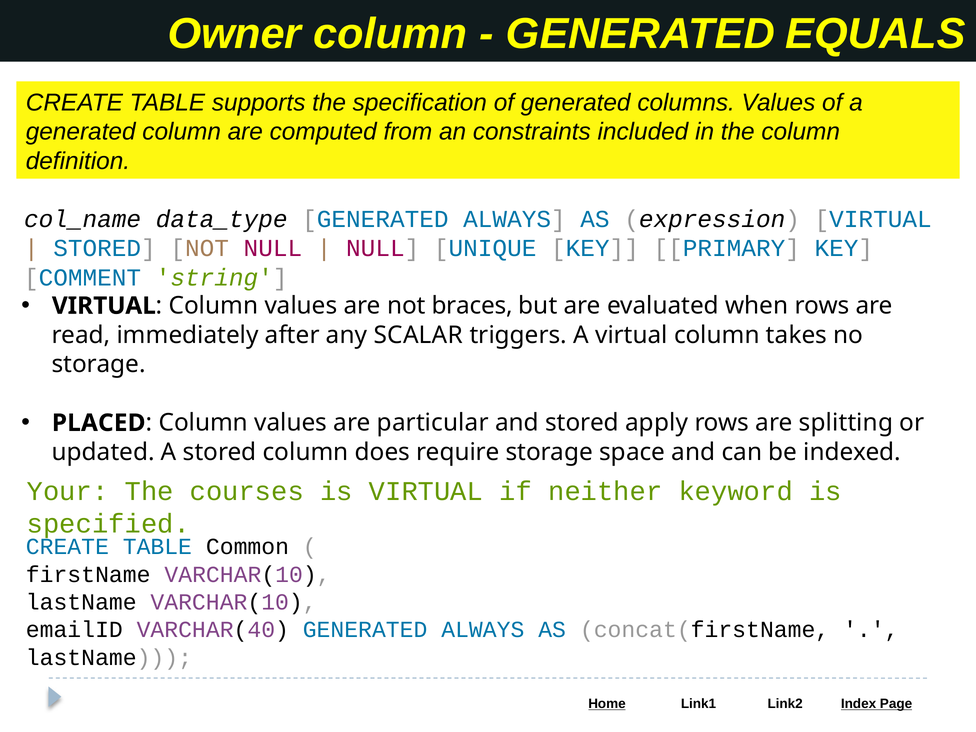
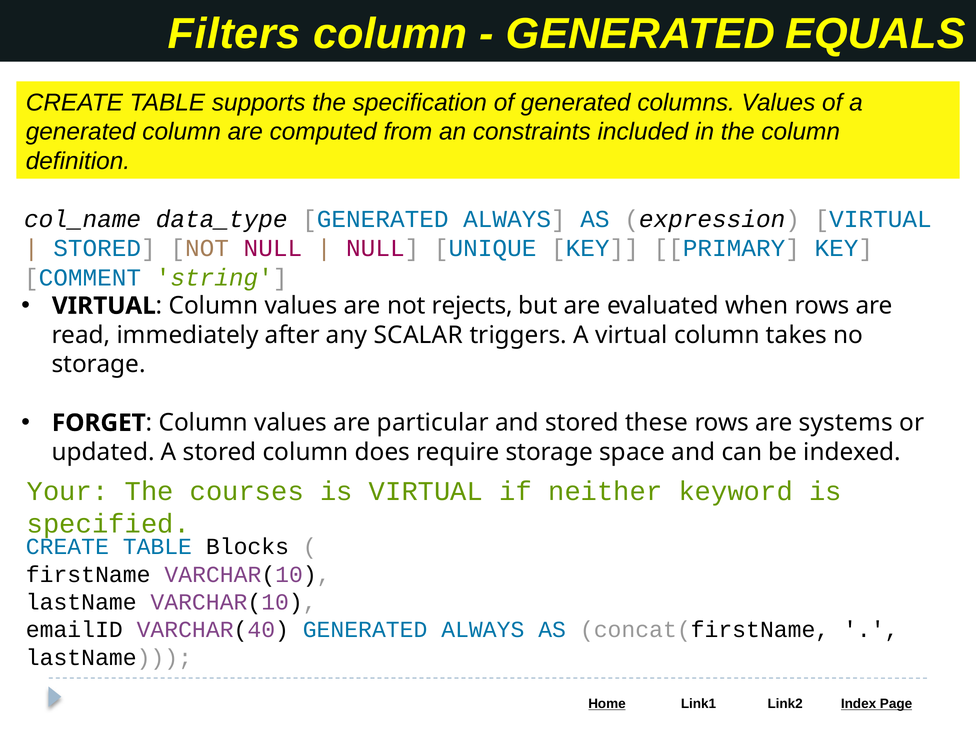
Owner: Owner -> Filters
braces: braces -> rejects
PLACED: PLACED -> FORGET
apply: apply -> these
splitting: splitting -> systems
Common: Common -> Blocks
